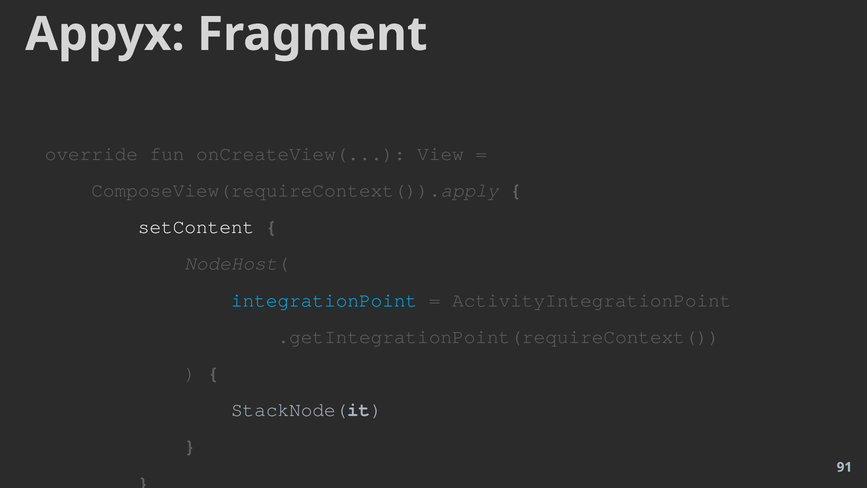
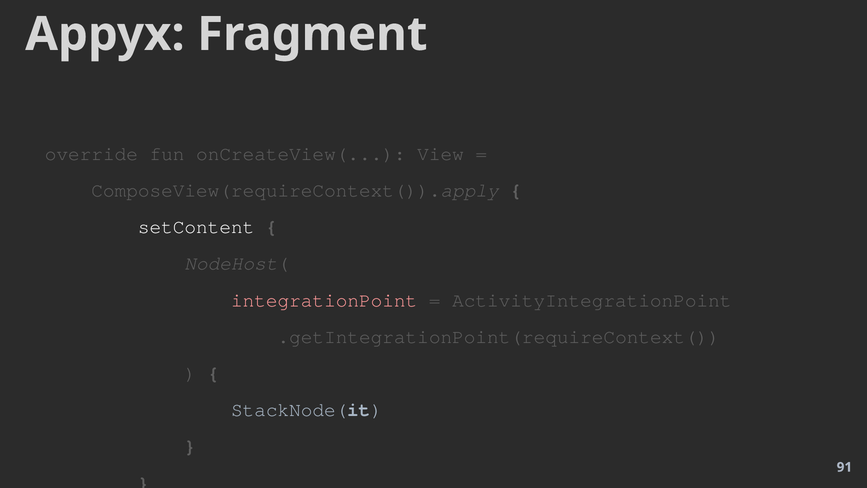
integrationPoint colour: light blue -> pink
